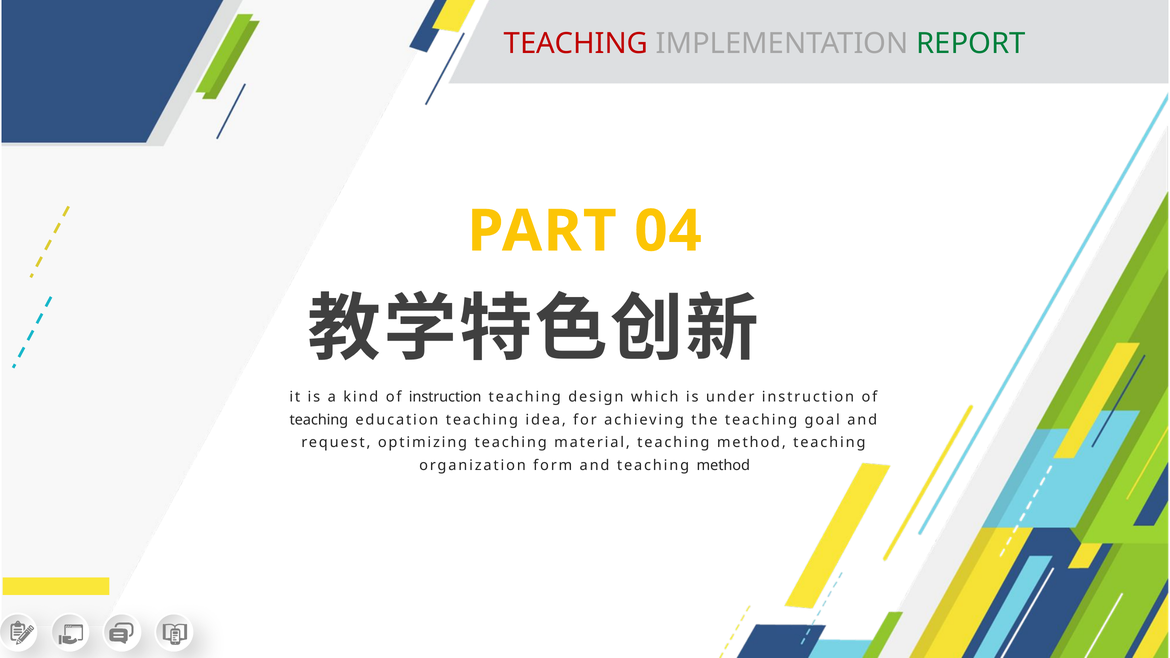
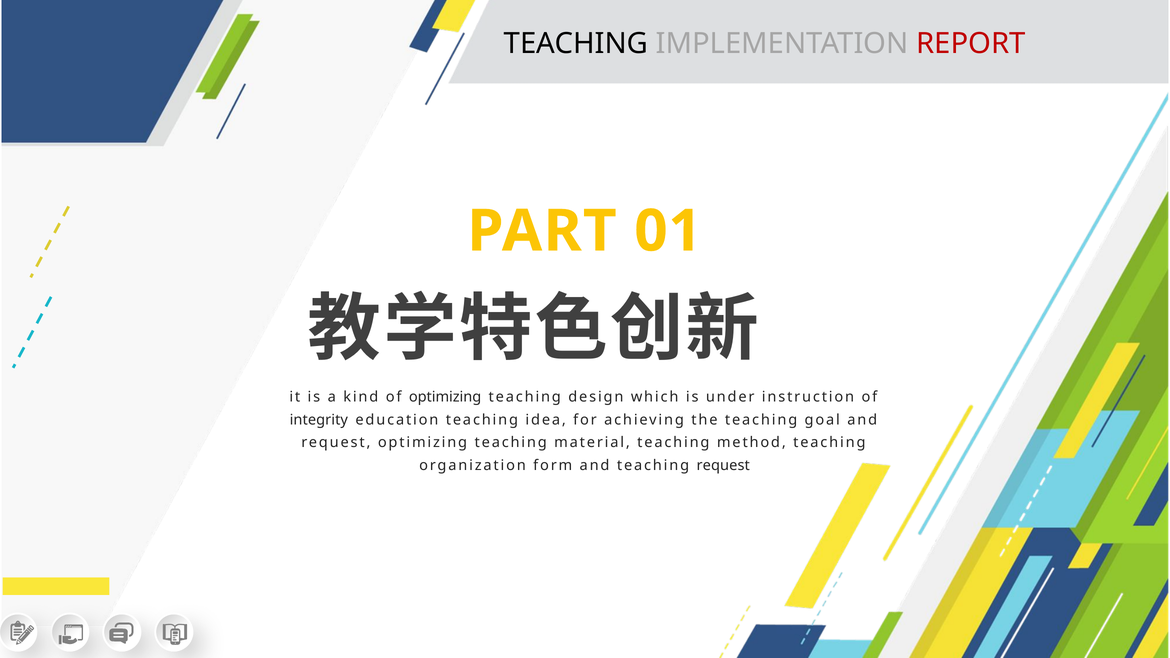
TEACHING at (576, 44) colour: red -> black
REPORT colour: green -> red
04: 04 -> 01
of instruction: instruction -> optimizing
teaching at (319, 420): teaching -> integrity
and teaching method: method -> request
